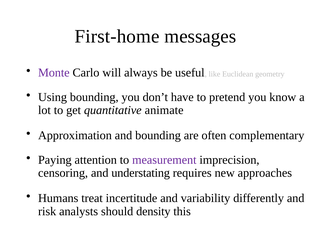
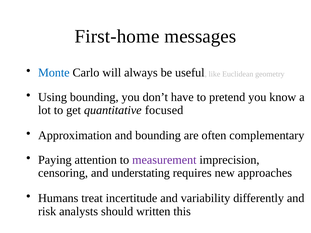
Monte colour: purple -> blue
animate: animate -> focused
density: density -> written
